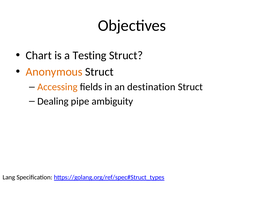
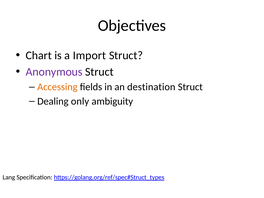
Testing: Testing -> Import
Anonymous colour: orange -> purple
pipe: pipe -> only
